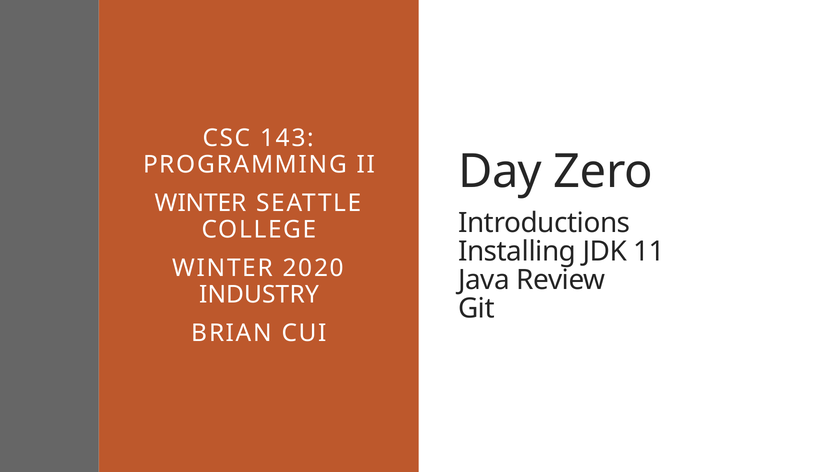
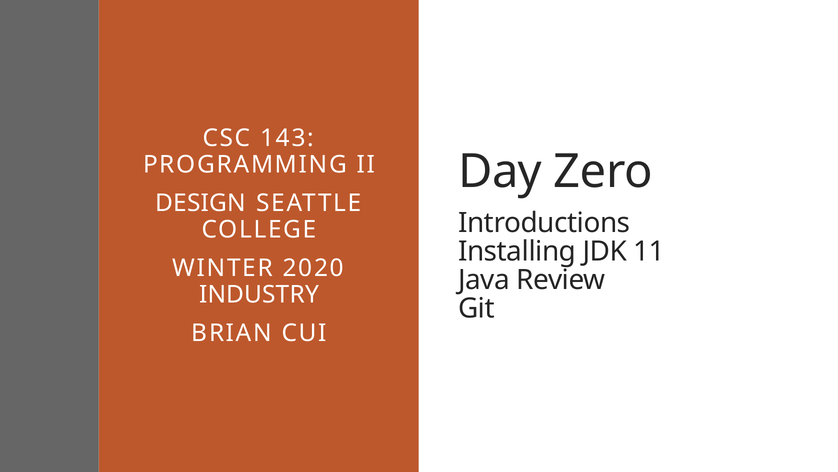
WINTER at (201, 203): WINTER -> DESIGN
